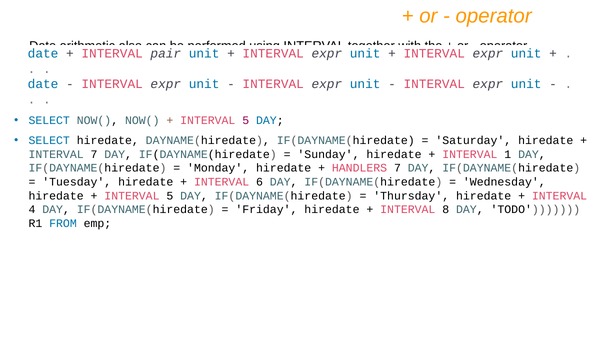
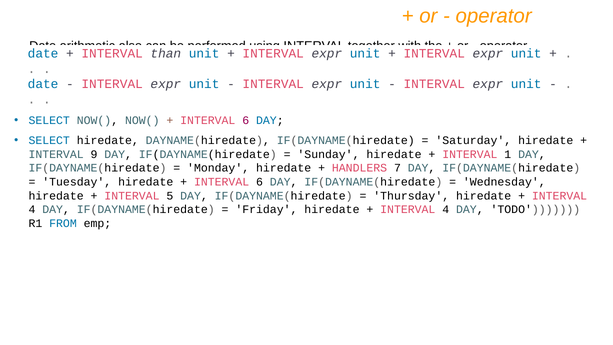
pair: pair -> than
5 at (246, 121): 5 -> 6
INTERVAL 7: 7 -> 9
8 at (446, 209): 8 -> 4
